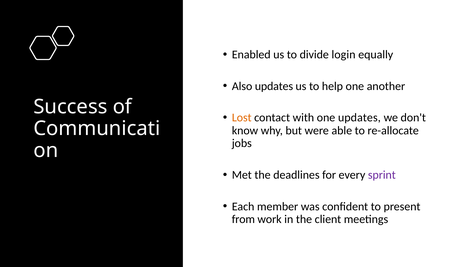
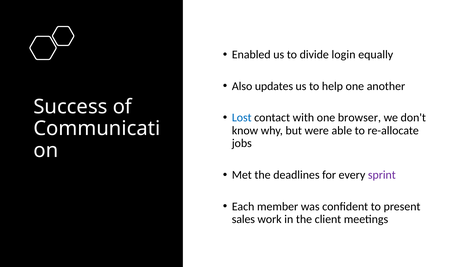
Lost colour: orange -> blue
one updates: updates -> browser
from: from -> sales
